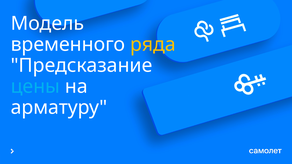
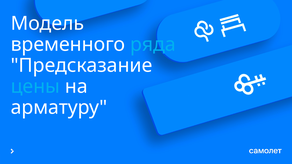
ряда colour: yellow -> light blue
